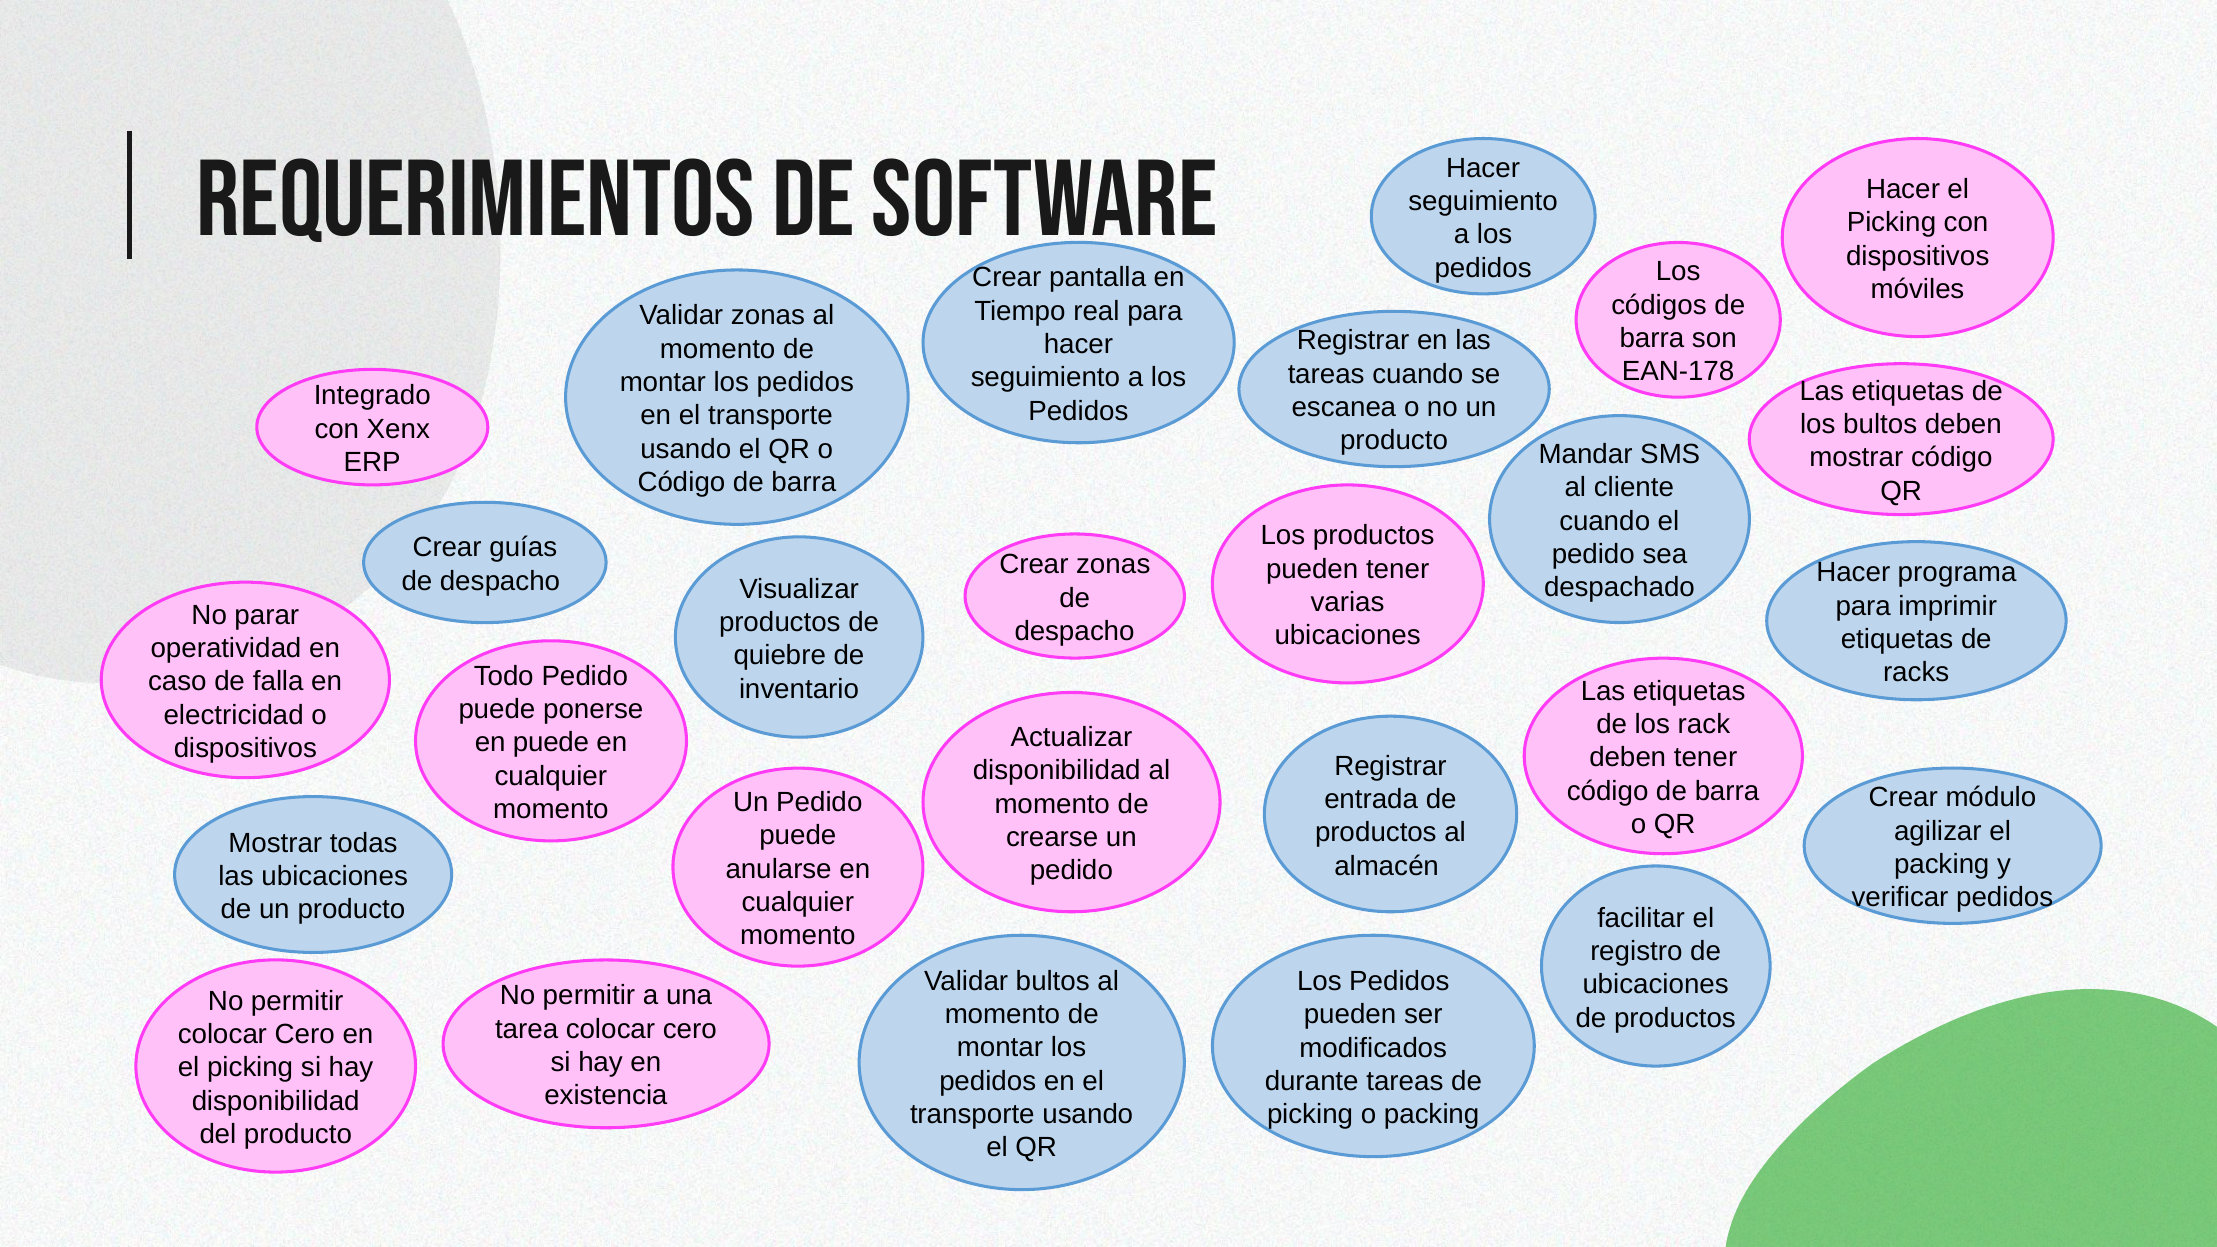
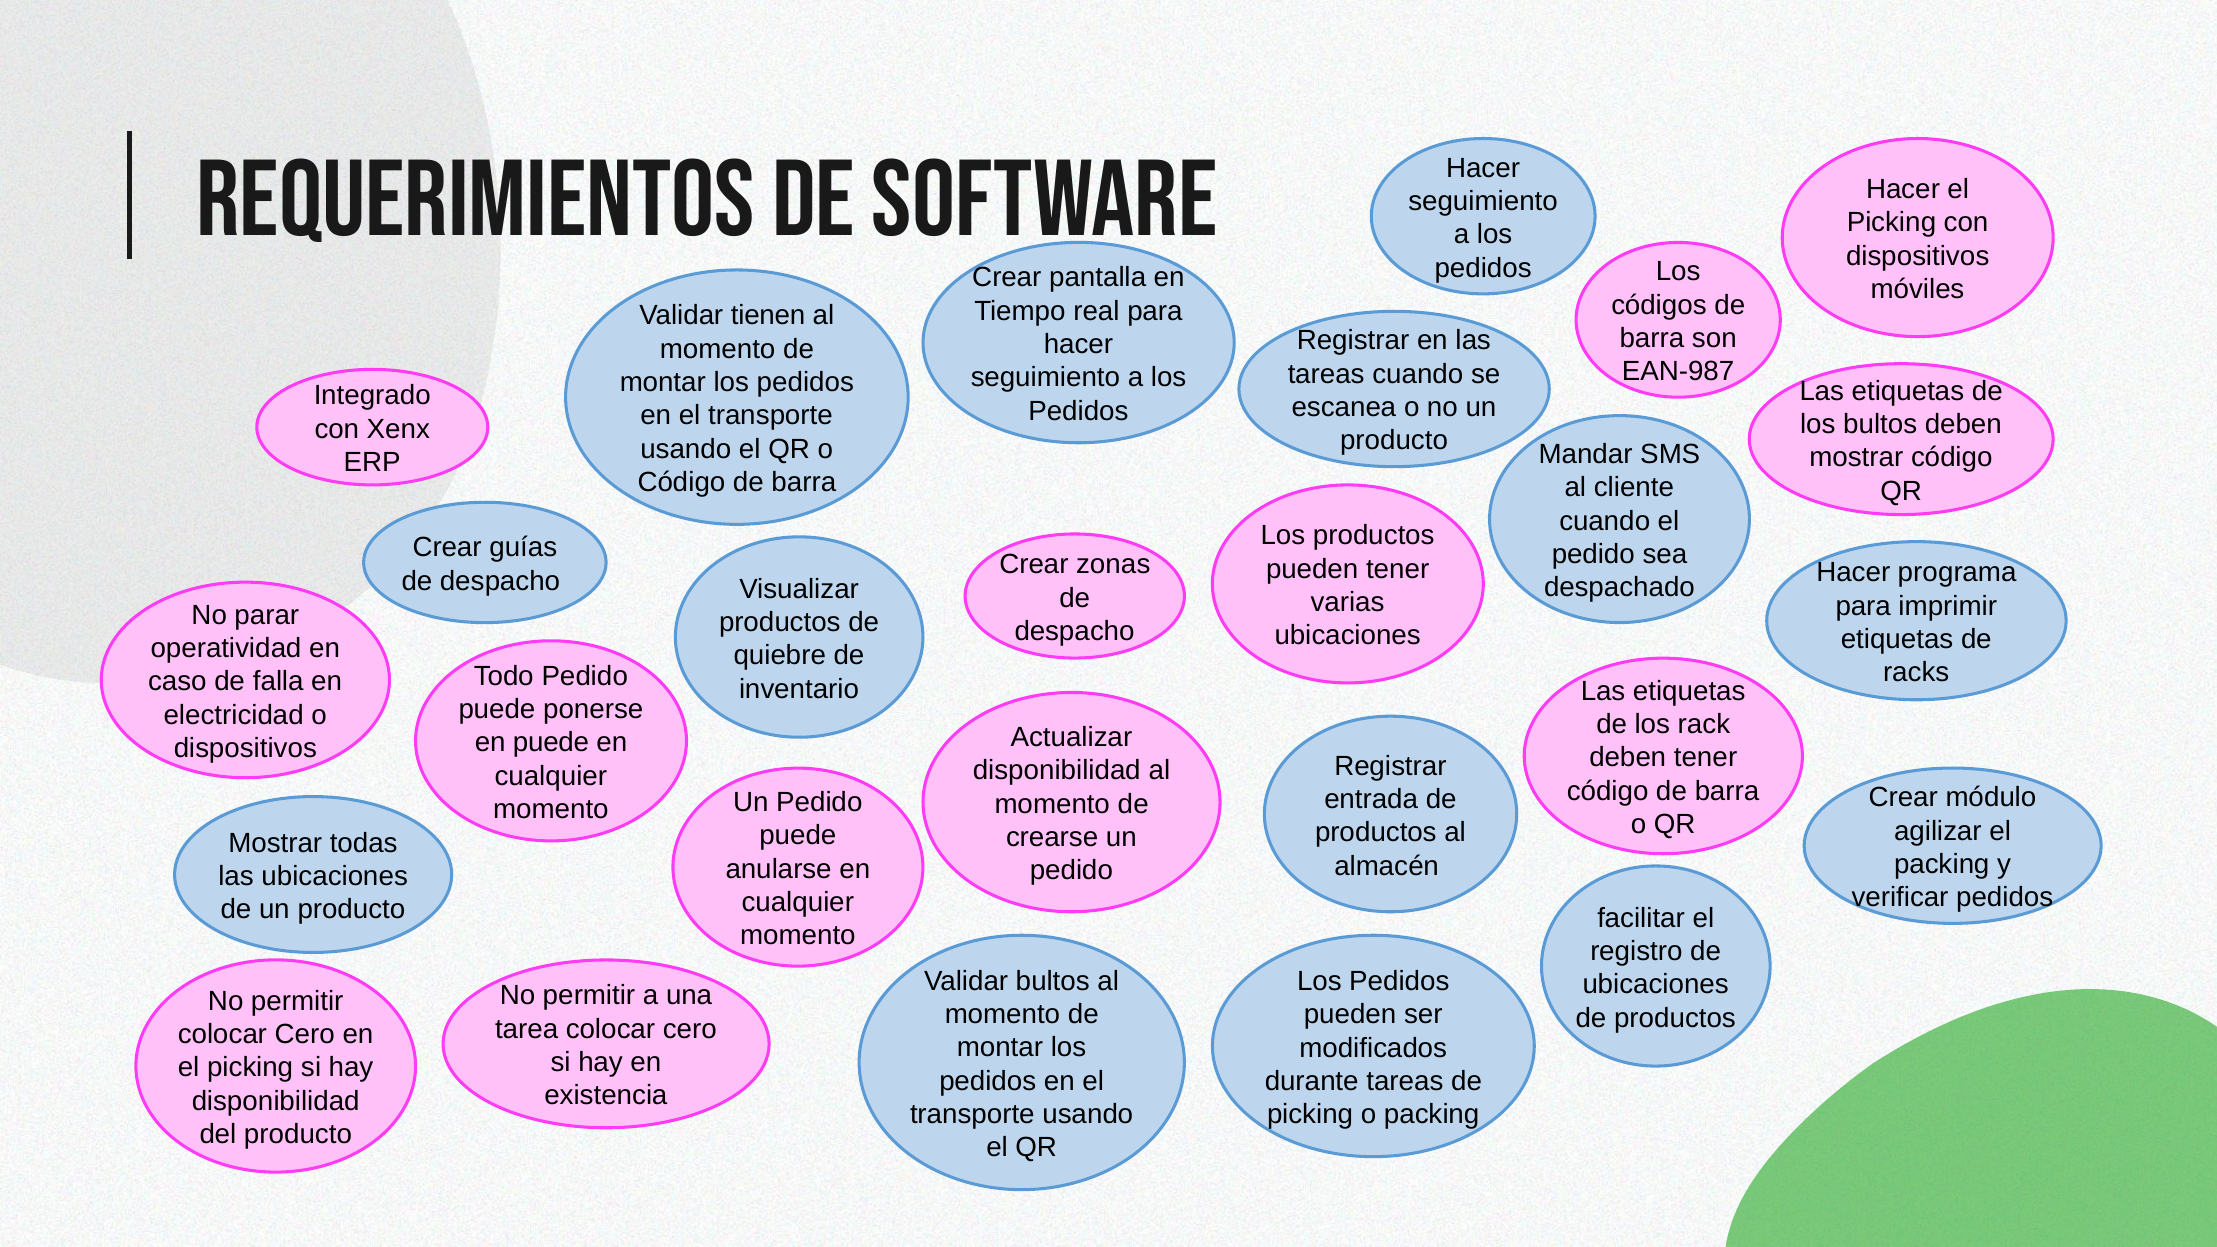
Validar zonas: zonas -> tienen
EAN-178: EAN-178 -> EAN-987
